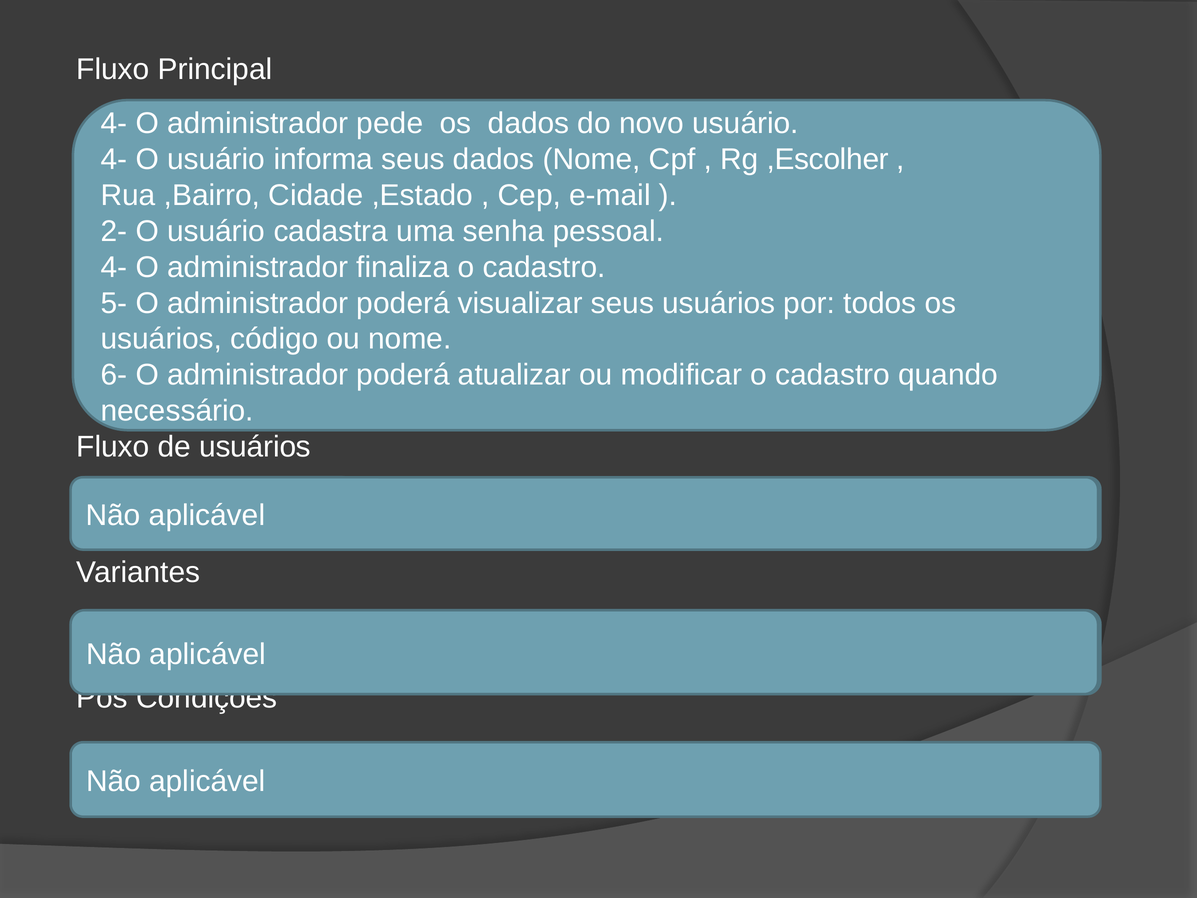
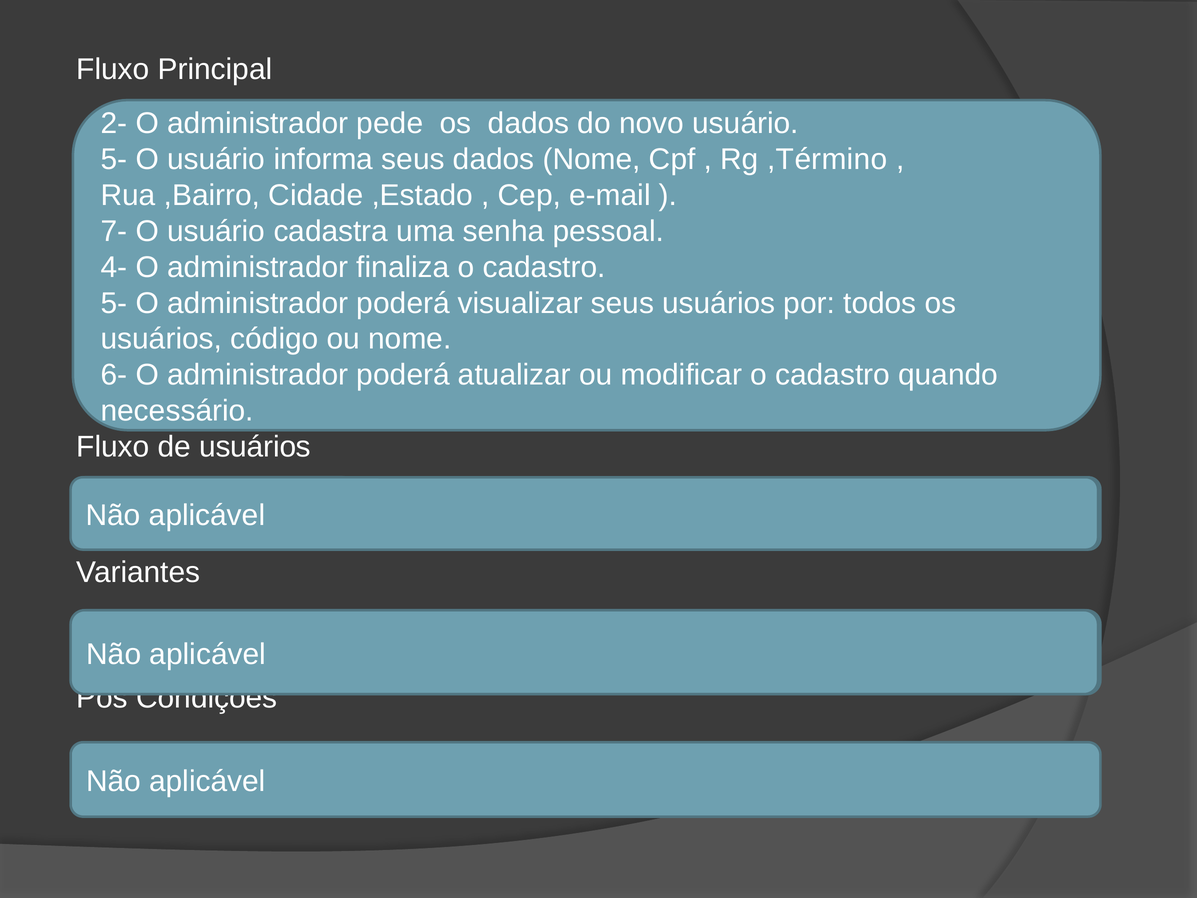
4- at (114, 123): 4- -> 2-
4- at (114, 159): 4- -> 5-
,Escolher: ,Escolher -> ,Término
2-: 2- -> 7-
